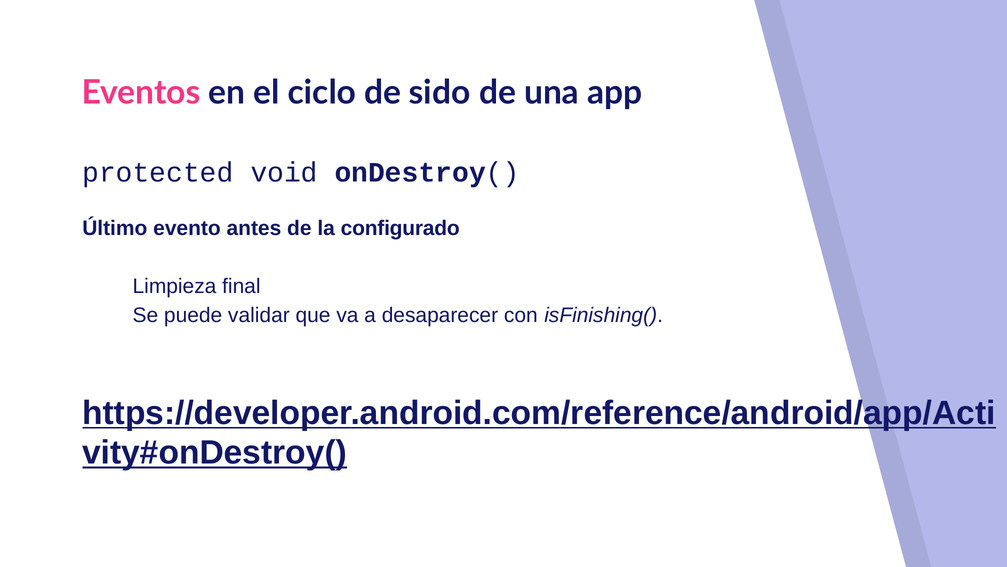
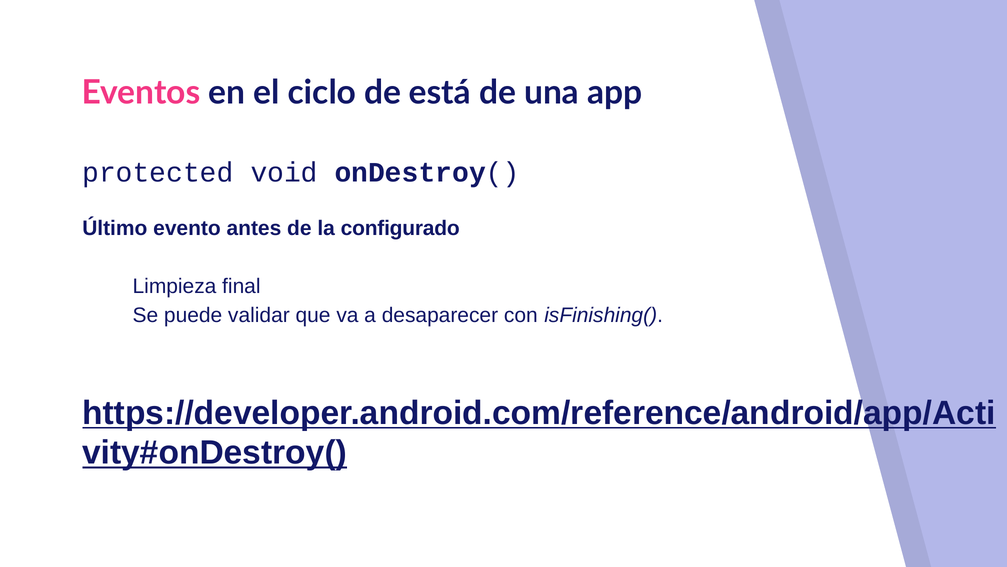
sido: sido -> está
